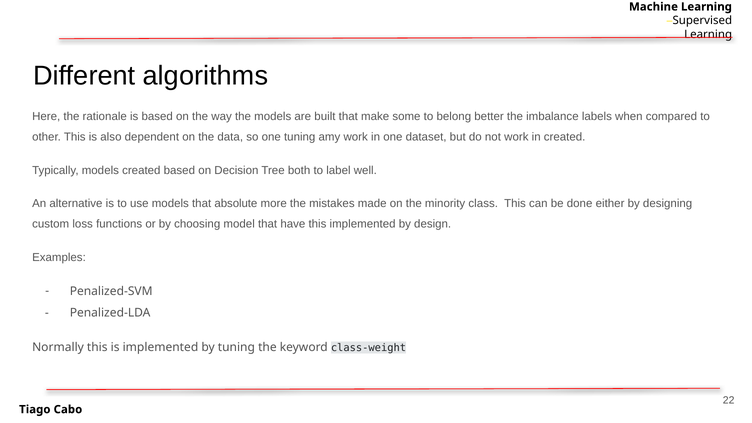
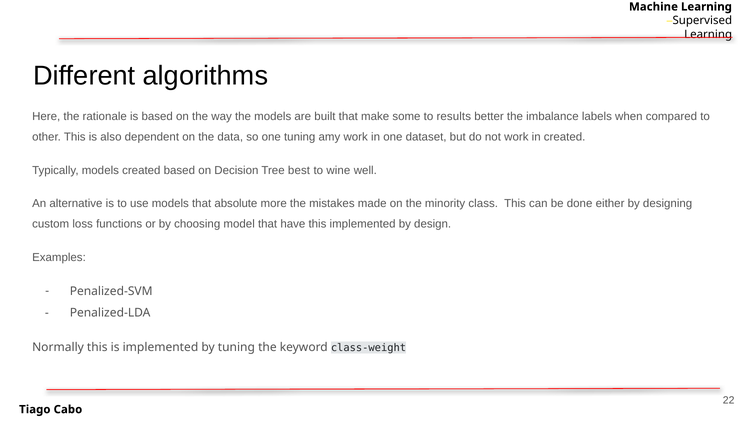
belong: belong -> results
both: both -> best
label: label -> wine
